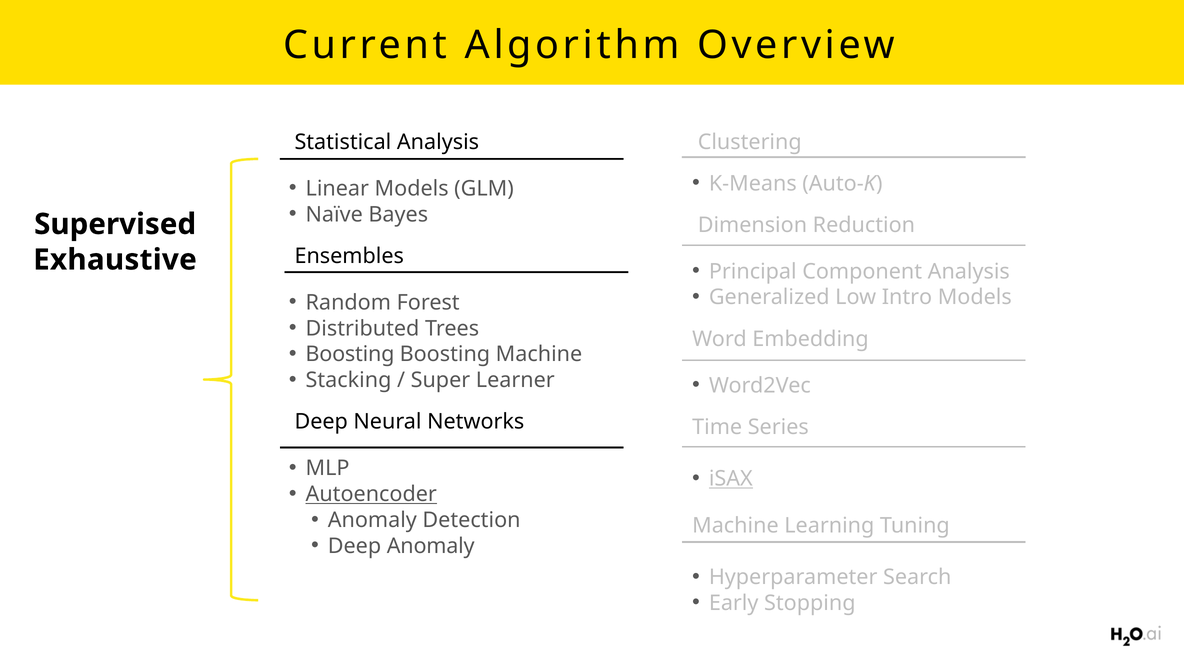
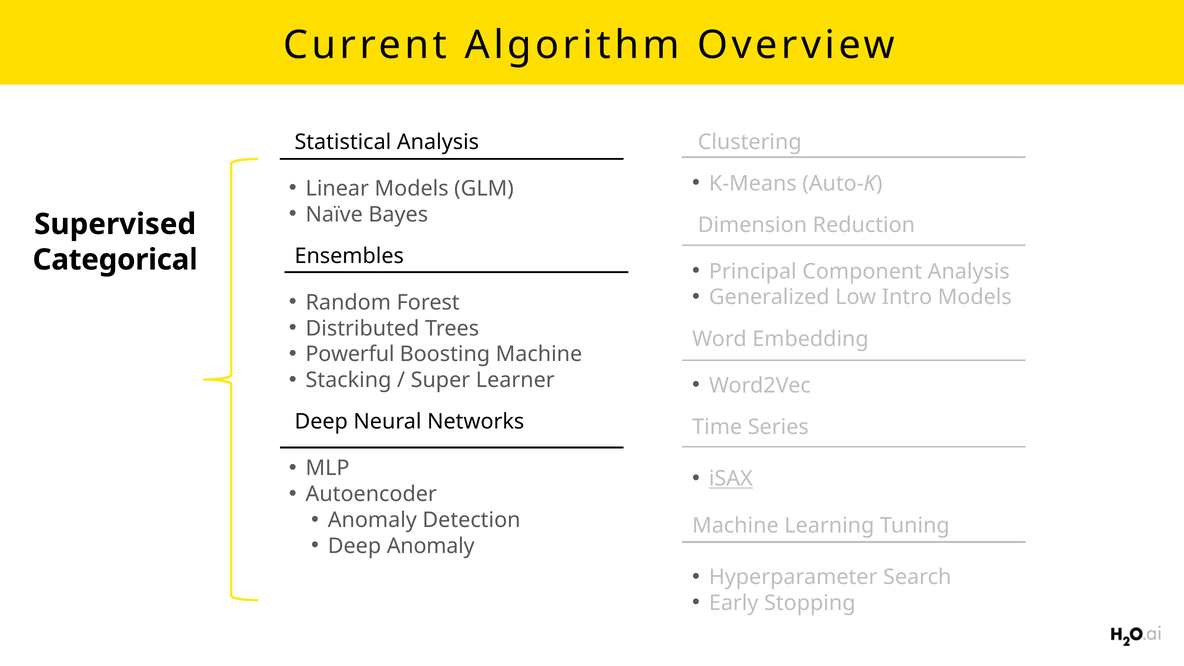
Exhaustive: Exhaustive -> Categorical
Boosting at (350, 354): Boosting -> Powerful
Autoencoder underline: present -> none
